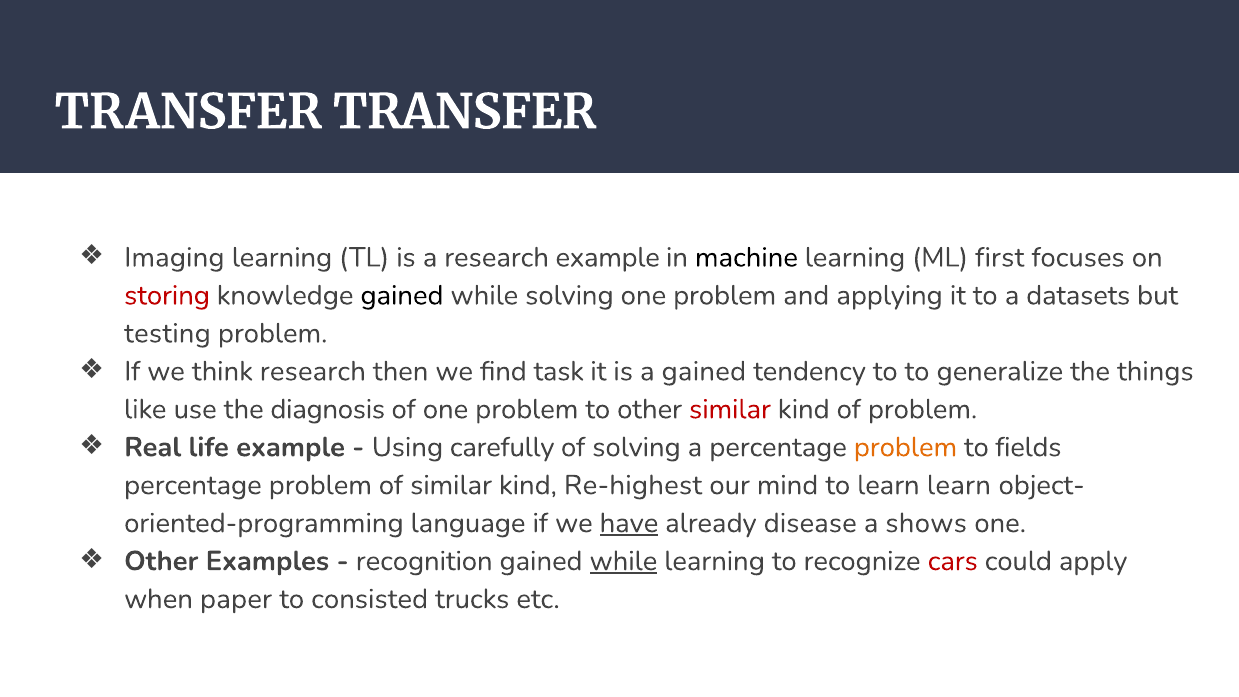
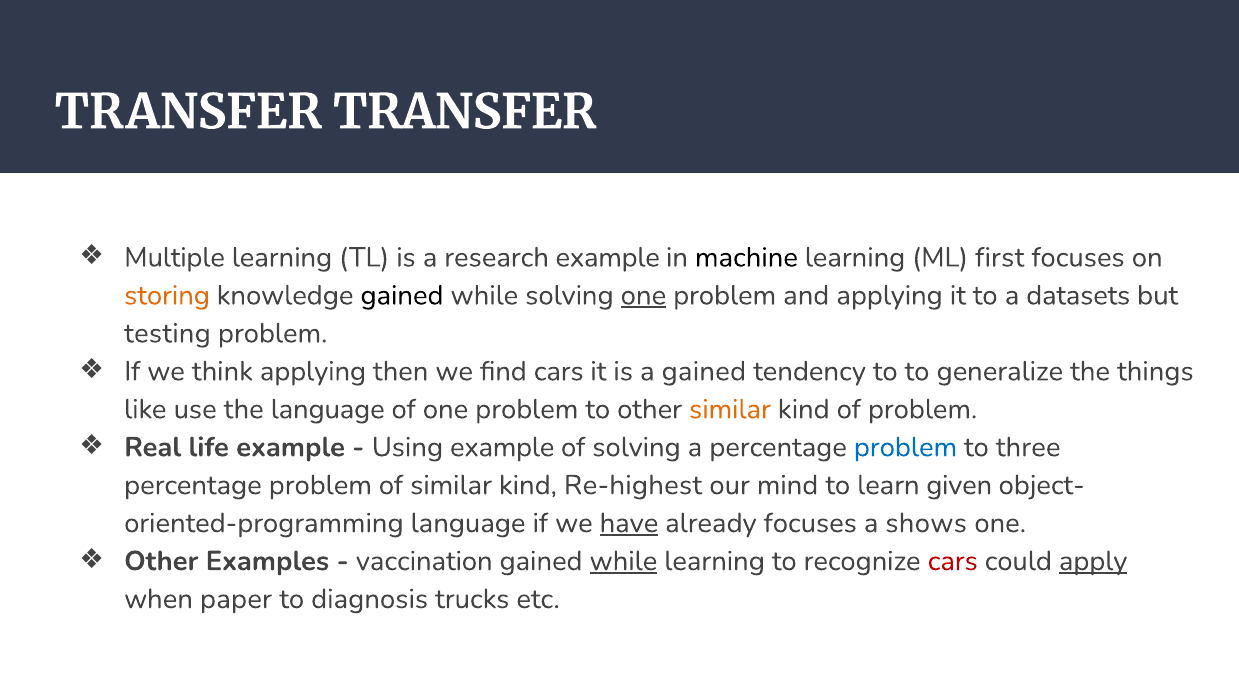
Imaging: Imaging -> Multiple
storing colour: red -> orange
one at (643, 295) underline: none -> present
think research: research -> applying
find task: task -> cars
the diagnosis: diagnosis -> language
similar at (730, 409) colour: red -> orange
Using carefully: carefully -> example
problem at (905, 447) colour: orange -> blue
fields: fields -> three
learn learn: learn -> given
already disease: disease -> focuses
recognition: recognition -> vaccination
apply underline: none -> present
consisted: consisted -> diagnosis
